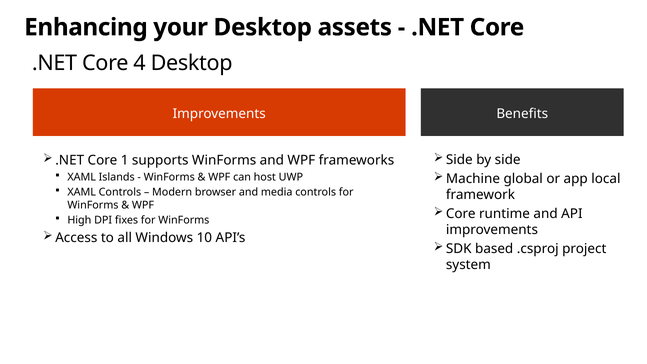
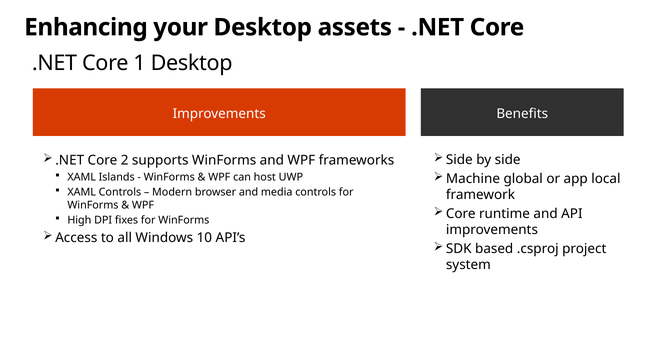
4: 4 -> 1
1: 1 -> 2
